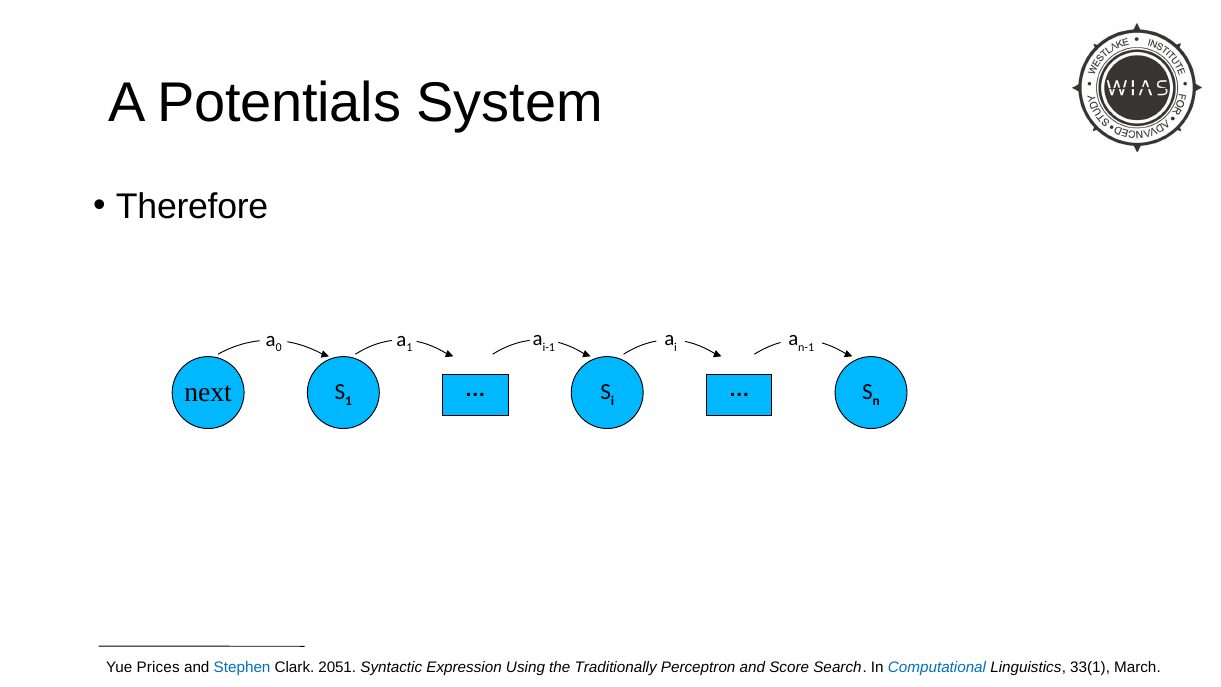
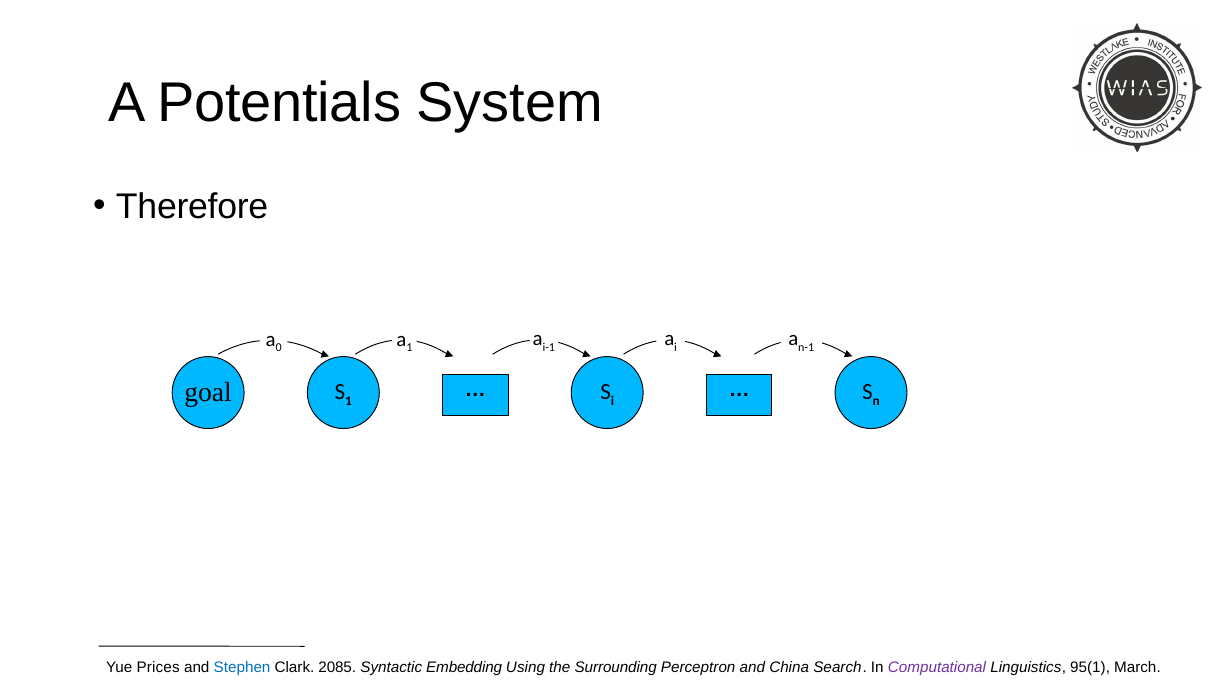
next: next -> goal
2051: 2051 -> 2085
Expression: Expression -> Embedding
Traditionally: Traditionally -> Surrounding
Score: Score -> China
Computational colour: blue -> purple
33(1: 33(1 -> 95(1
